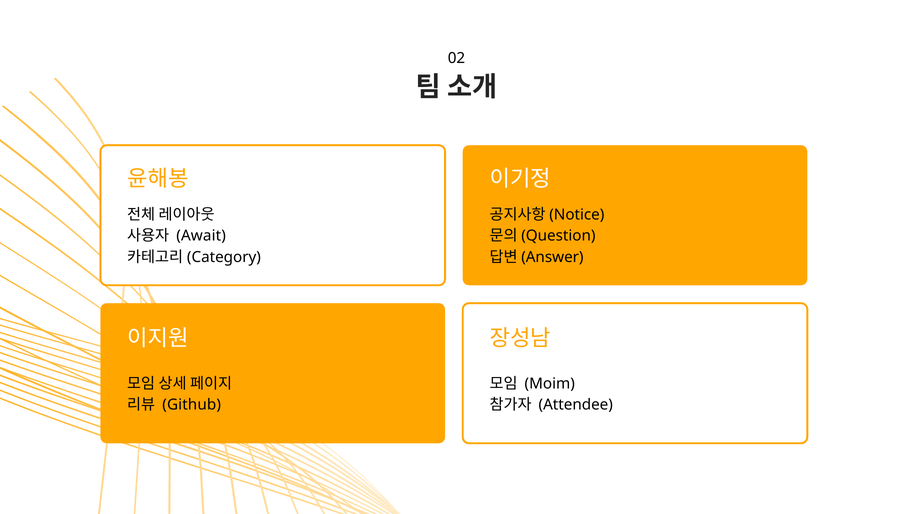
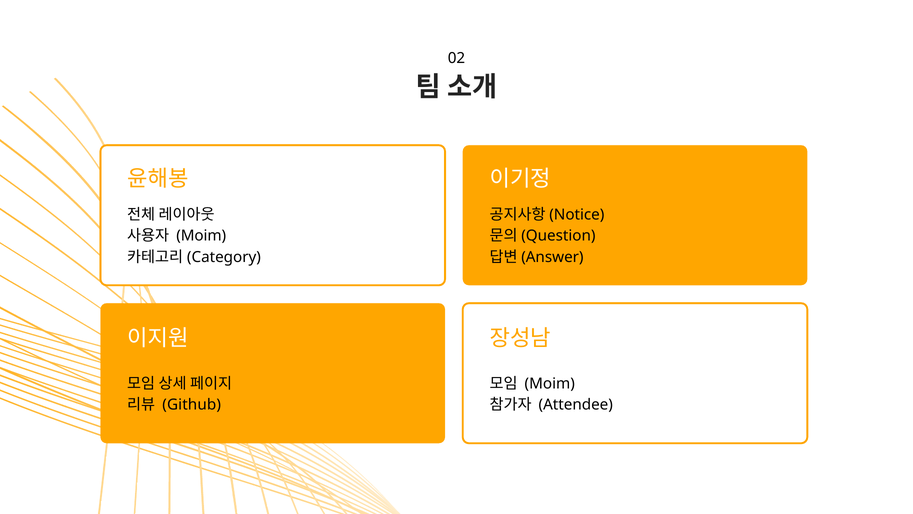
Await at (201, 236): Await -> Moim
